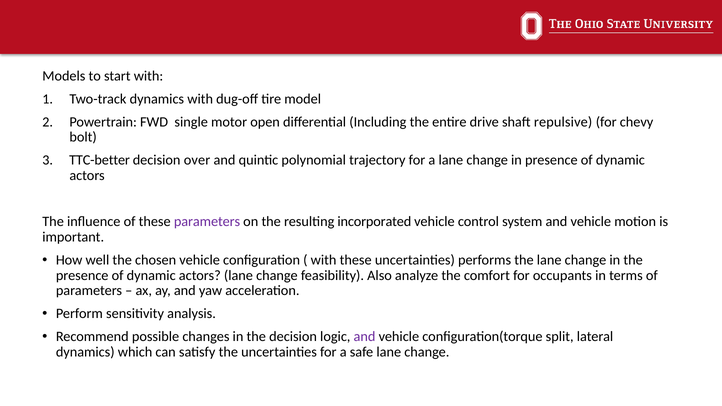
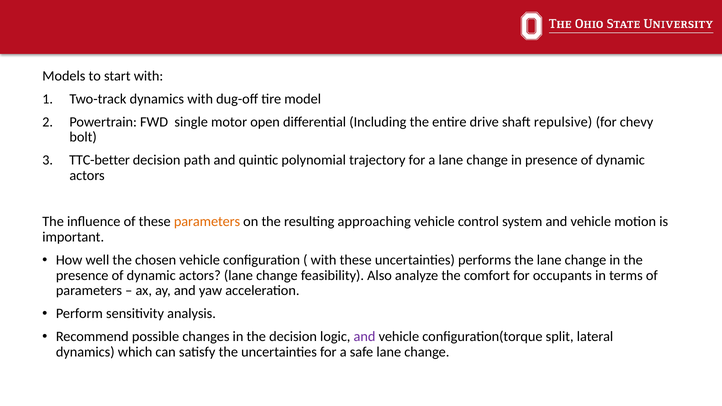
over: over -> path
parameters at (207, 222) colour: purple -> orange
incorporated: incorporated -> approaching
